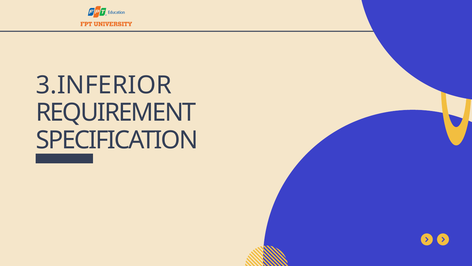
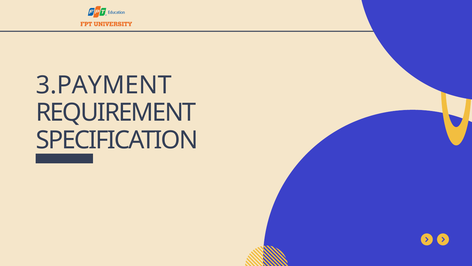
3.INFERIOR: 3.INFERIOR -> 3.PAYMENT
